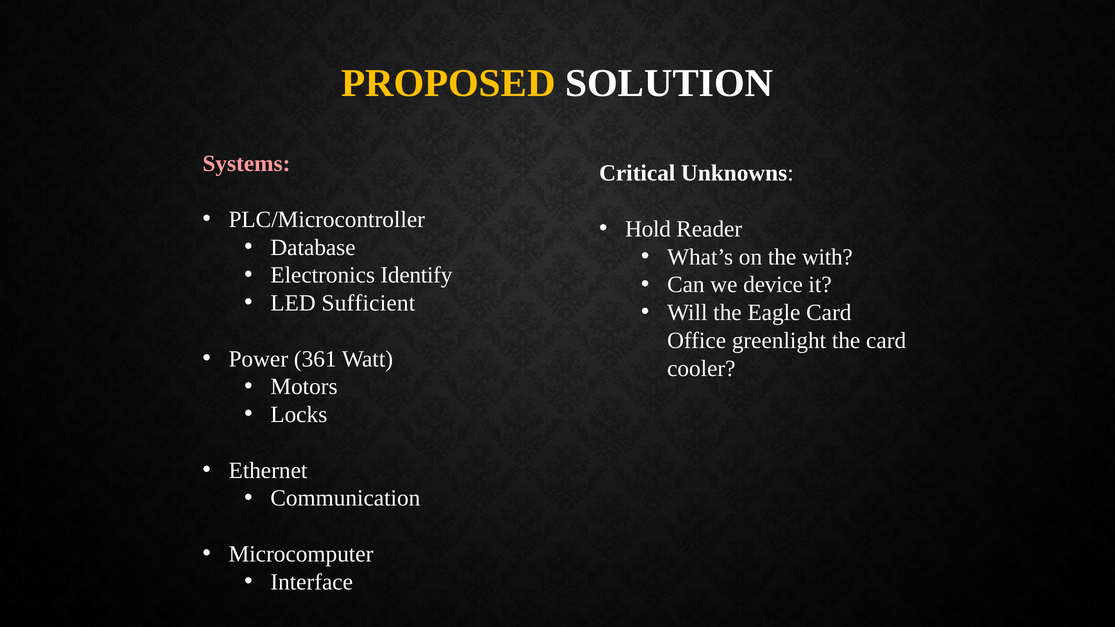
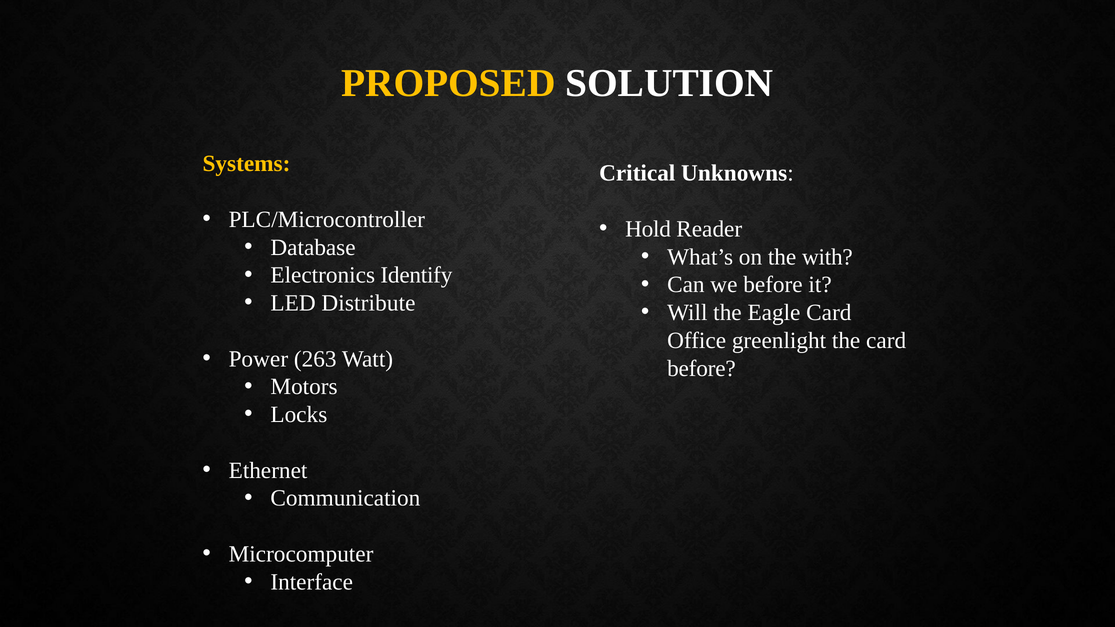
Systems colour: pink -> yellow
we device: device -> before
Sufficient: Sufficient -> Distribute
361: 361 -> 263
cooler at (701, 369): cooler -> before
